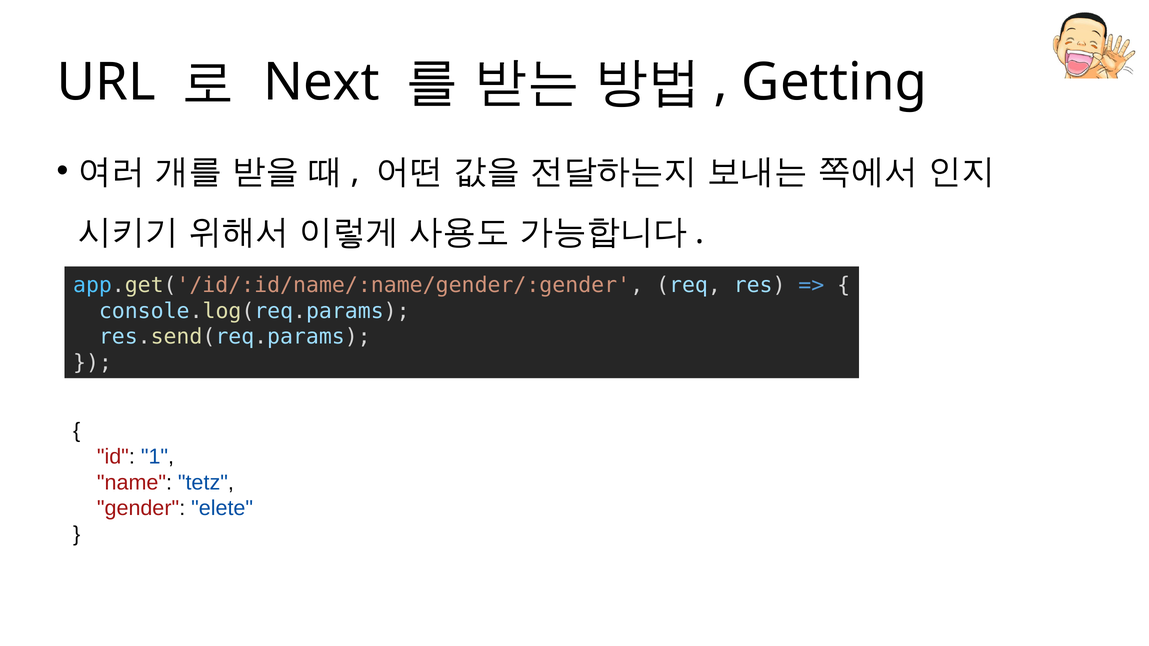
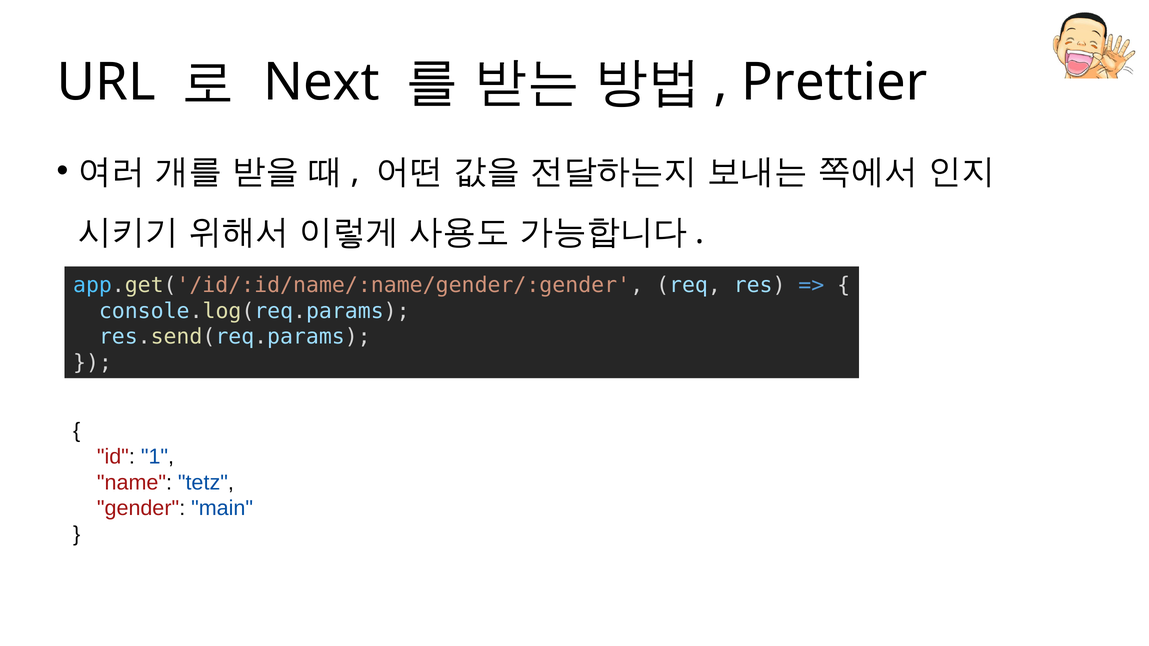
Getting: Getting -> Prettier
elete: elete -> main
